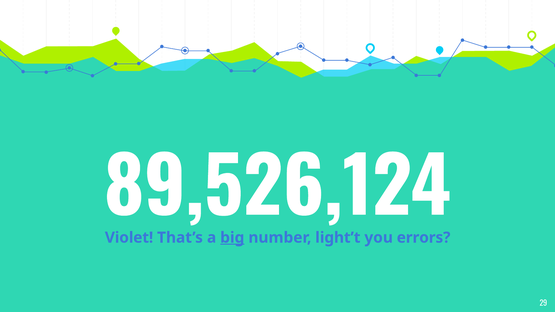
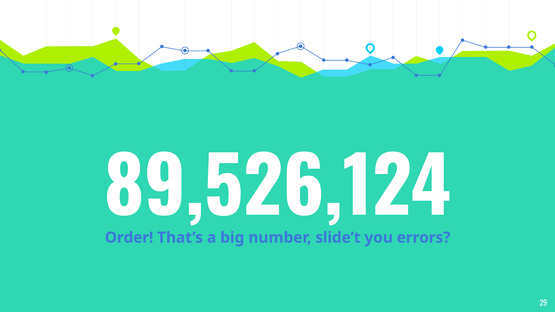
Violet: Violet -> Order
big underline: present -> none
light’t: light’t -> slide’t
